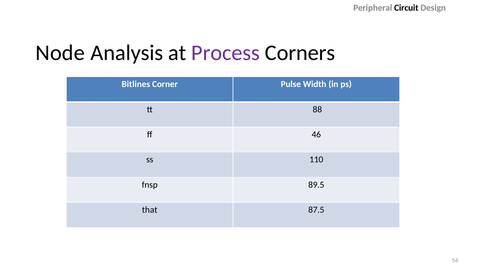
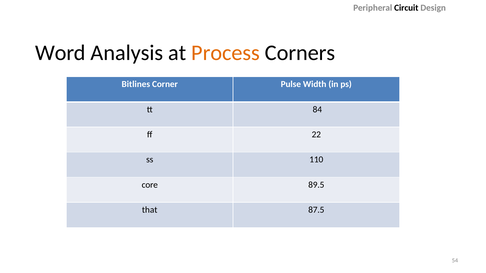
Node: Node -> Word
Process colour: purple -> orange
88: 88 -> 84
46: 46 -> 22
fnsp: fnsp -> core
